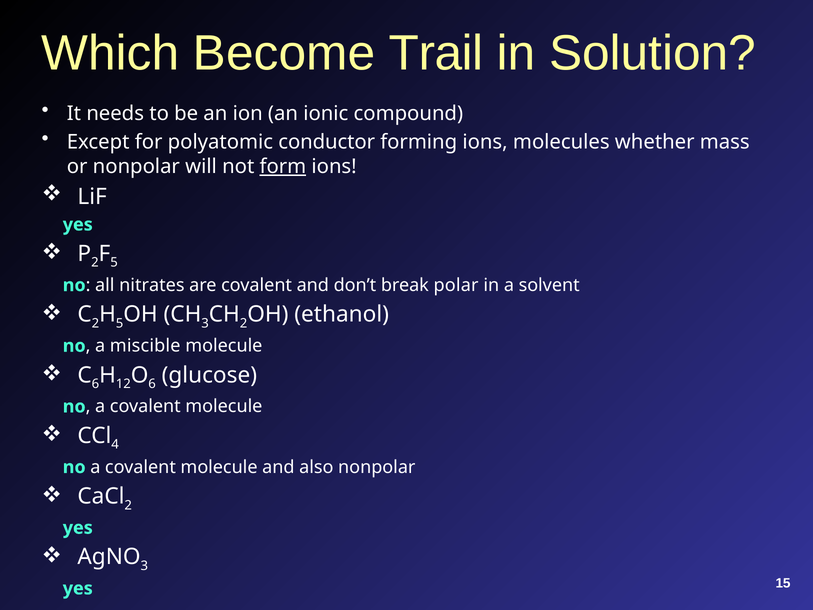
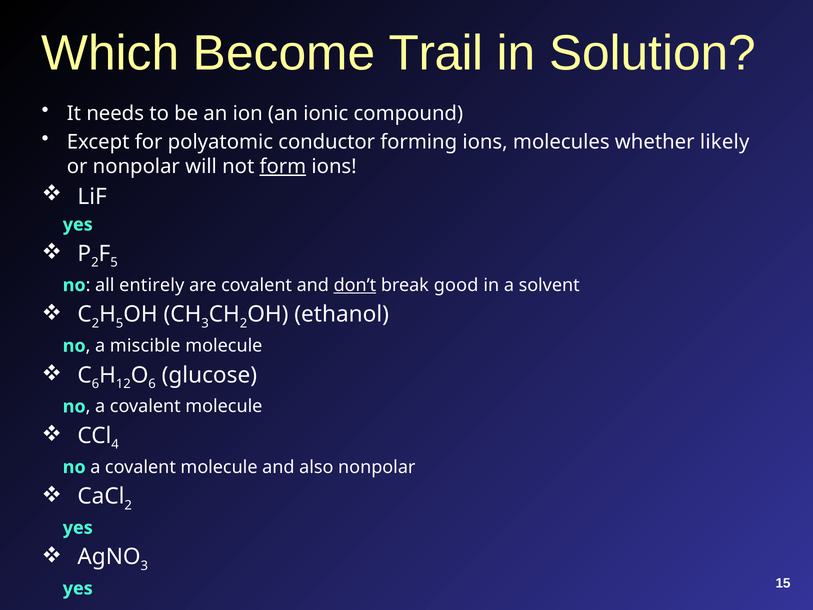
mass: mass -> likely
nitrates: nitrates -> entirely
don’t underline: none -> present
polar: polar -> good
